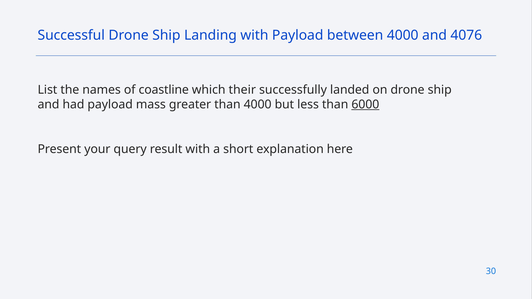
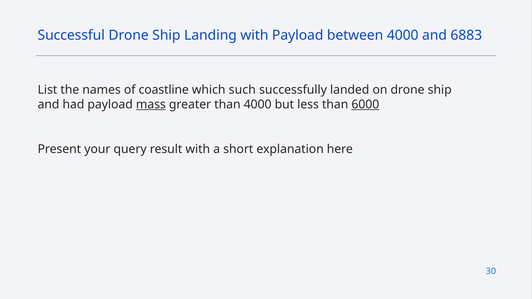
4076: 4076 -> 6883
their: their -> such
mass underline: none -> present
